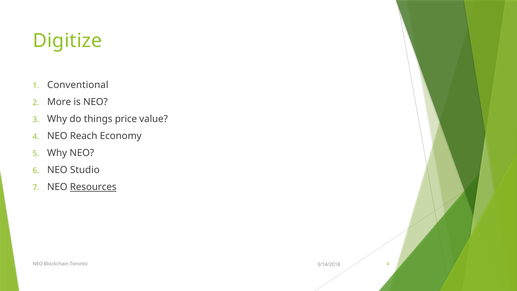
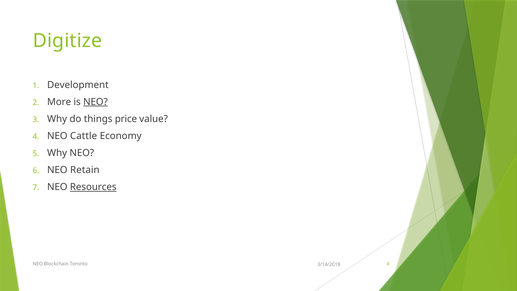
Conventional: Conventional -> Development
NEO at (95, 102) underline: none -> present
Reach: Reach -> Cattle
Studio: Studio -> Retain
